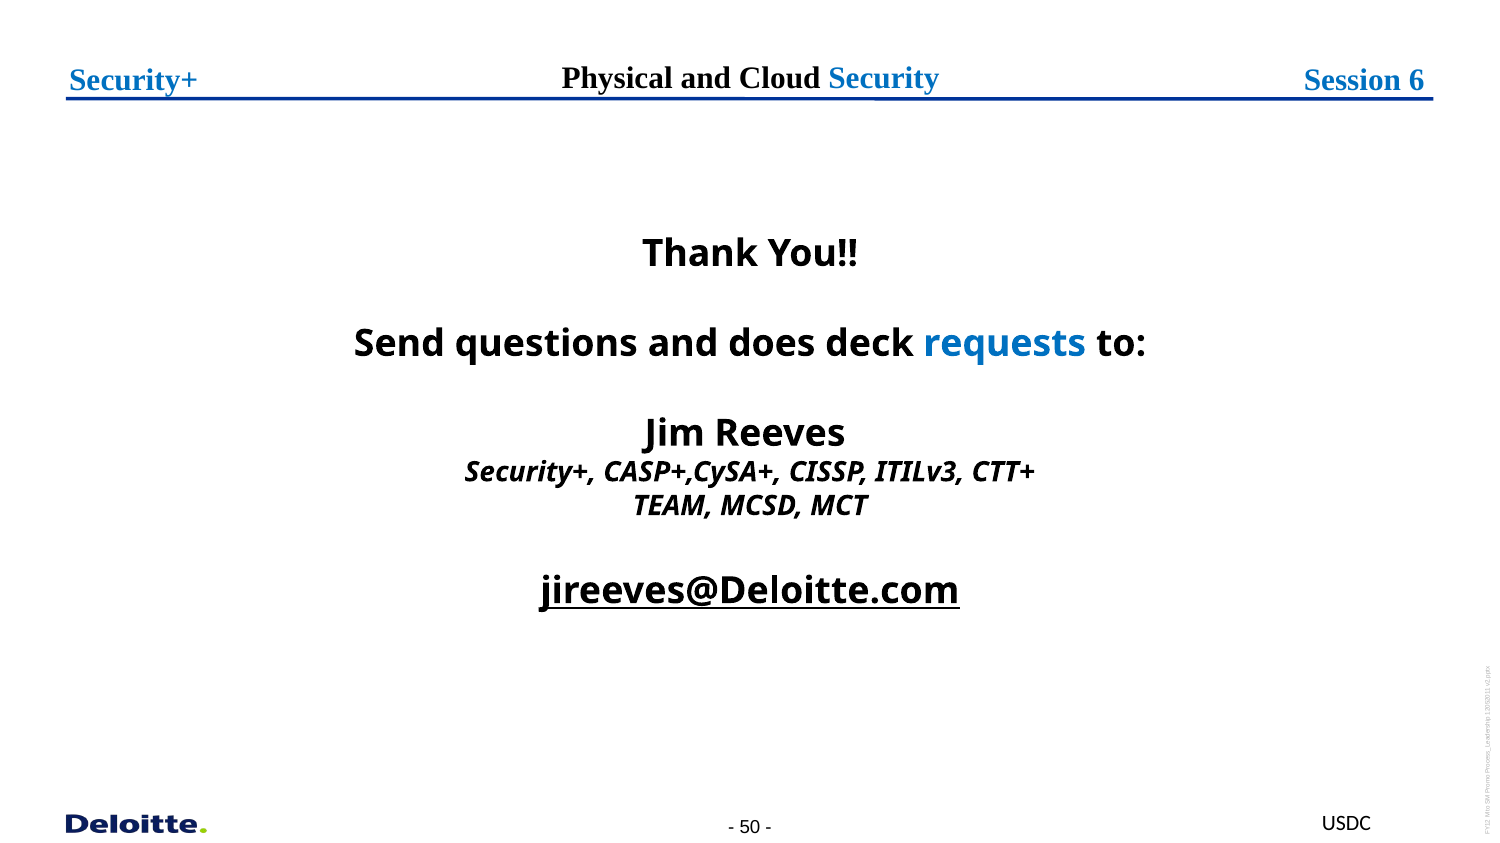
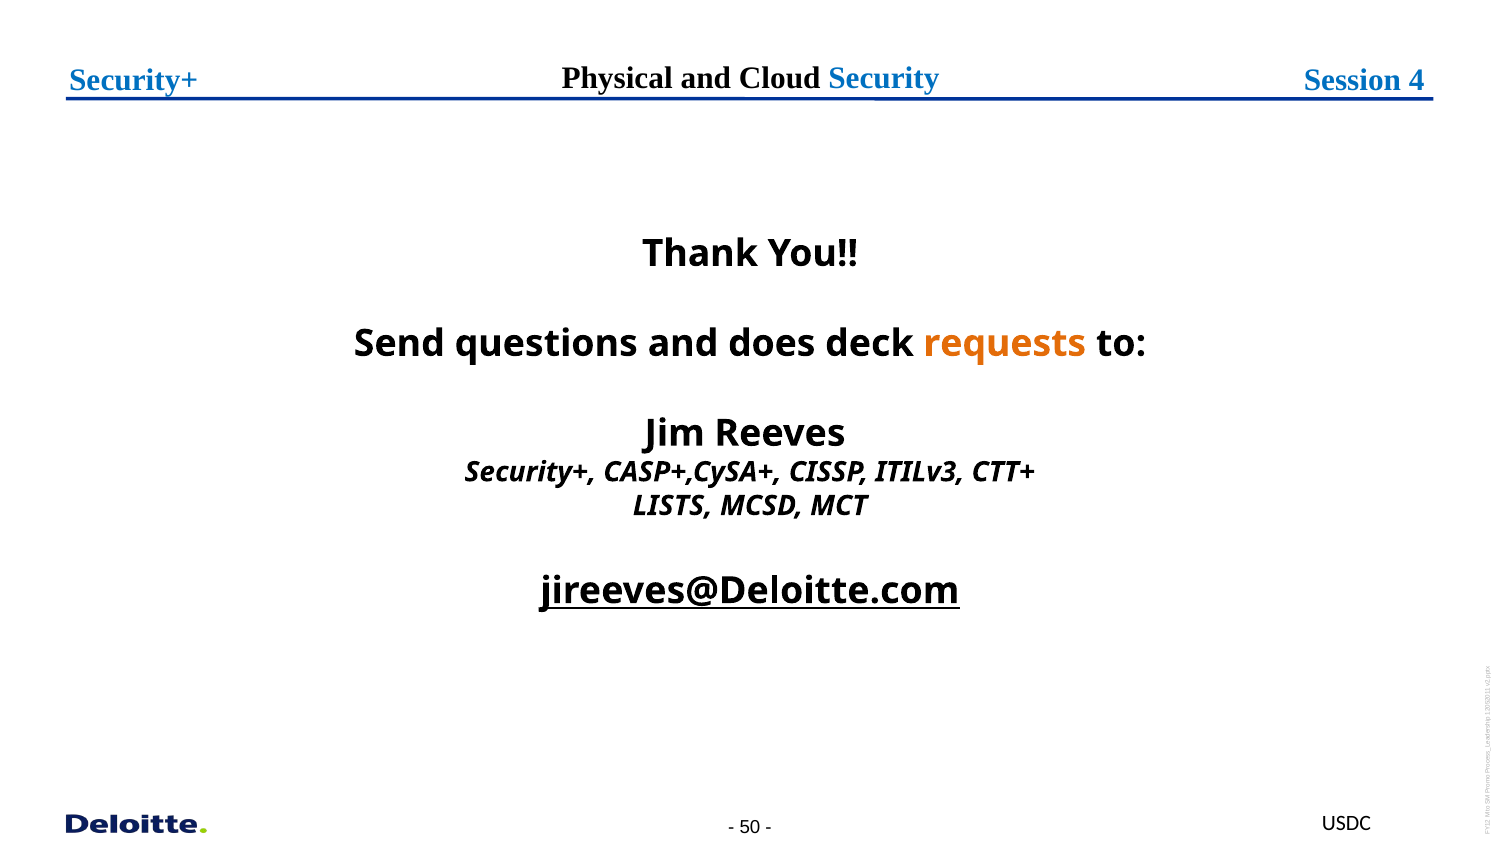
6: 6 -> 4
requests colour: blue -> orange
TEAM: TEAM -> LISTS
